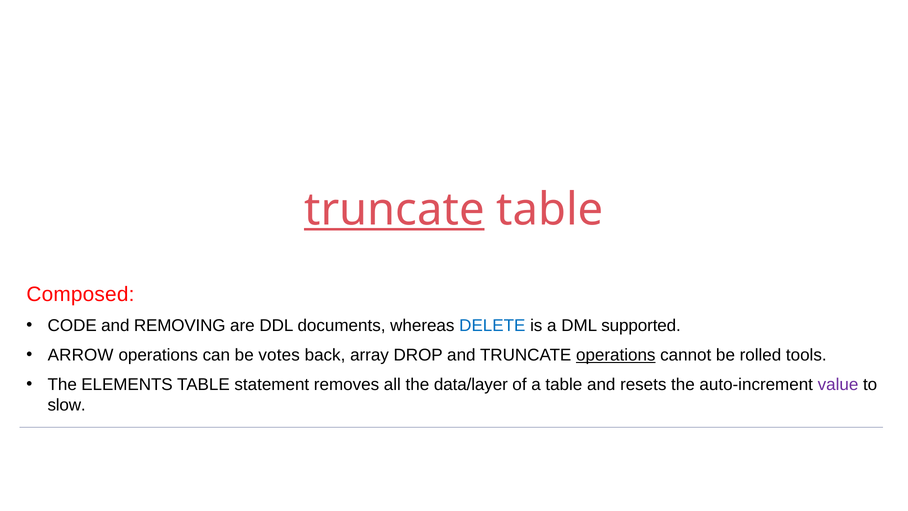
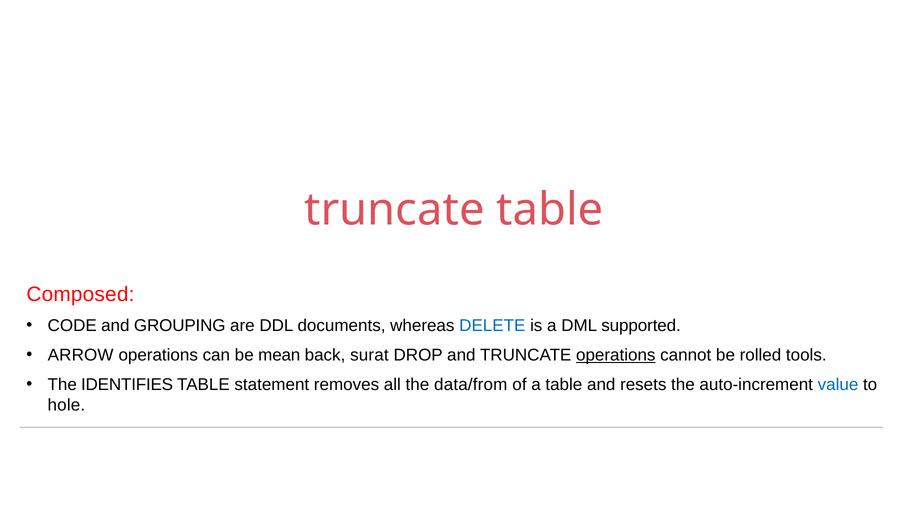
truncate at (394, 210) underline: present -> none
REMOVING: REMOVING -> GROUPING
votes: votes -> mean
array: array -> surat
ELEMENTS: ELEMENTS -> IDENTIFIES
data/layer: data/layer -> data/from
value colour: purple -> blue
slow: slow -> hole
